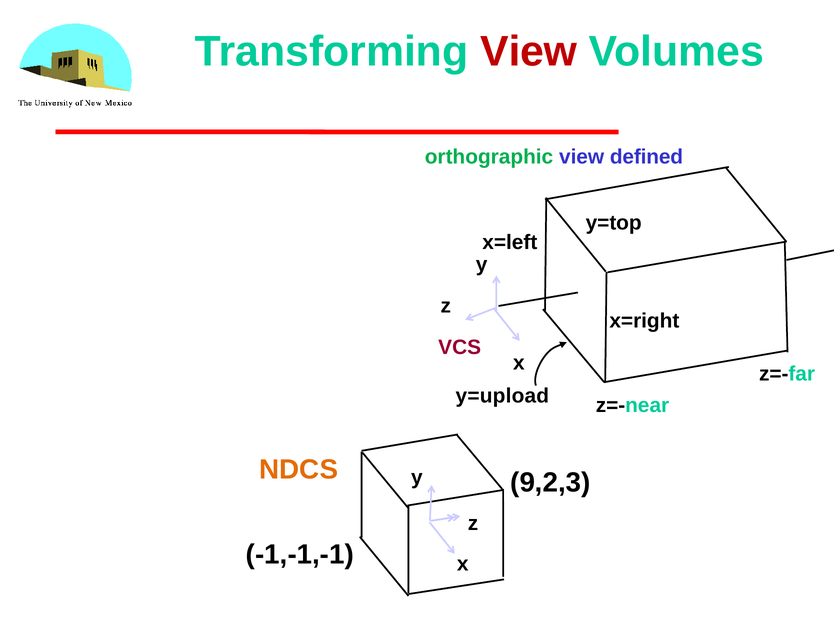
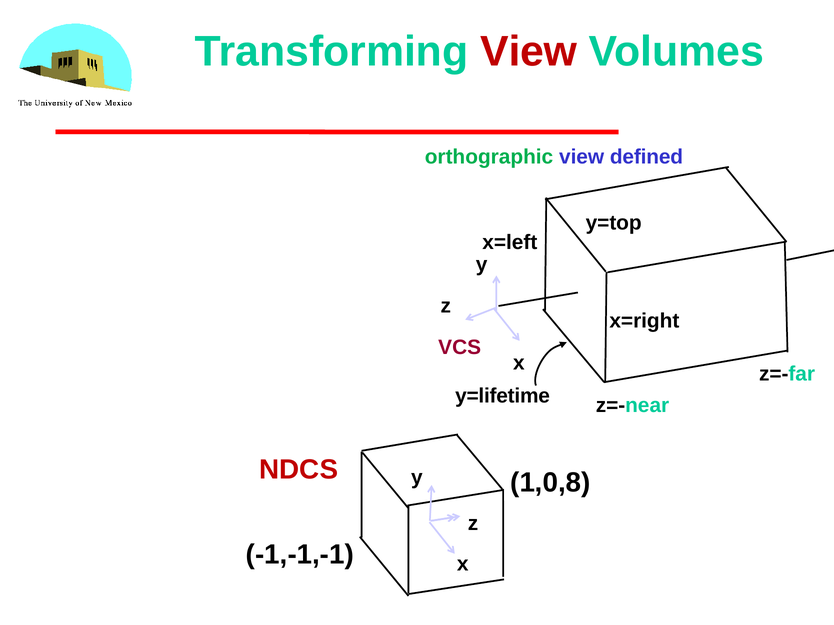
y=upload: y=upload -> y=lifetime
NDCS colour: orange -> red
9,2,3: 9,2,3 -> 1,0,8
